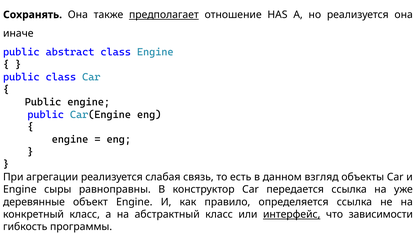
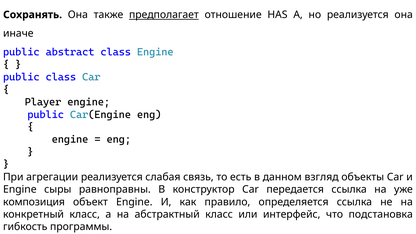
Public at (43, 102): Public -> Player
деревянные: деревянные -> композиция
интерфейс underline: present -> none
зависимости: зависимости -> подстановка
